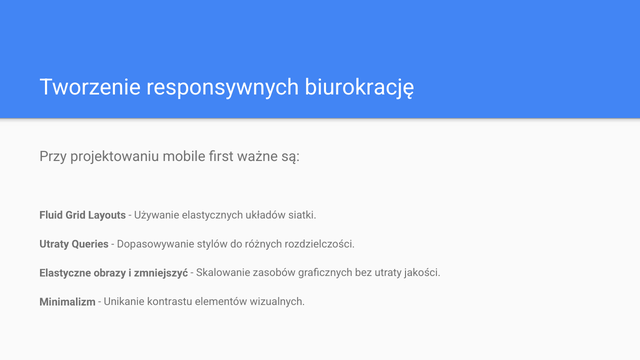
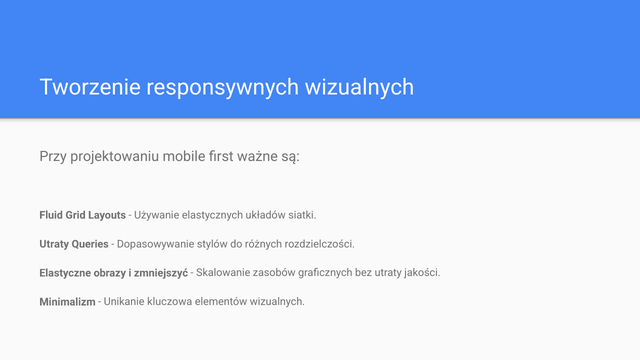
responsywnych biurokrację: biurokrację -> wizualnych
kontrastu: kontrastu -> kluczowa
